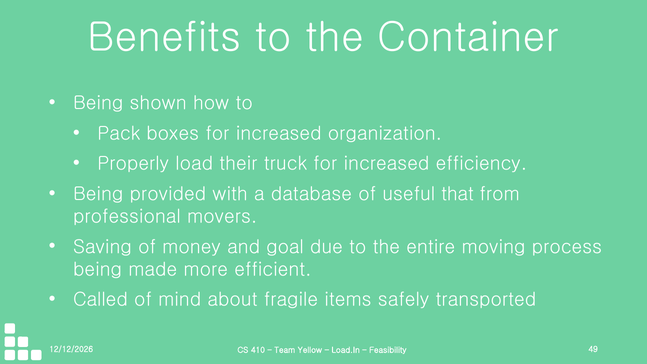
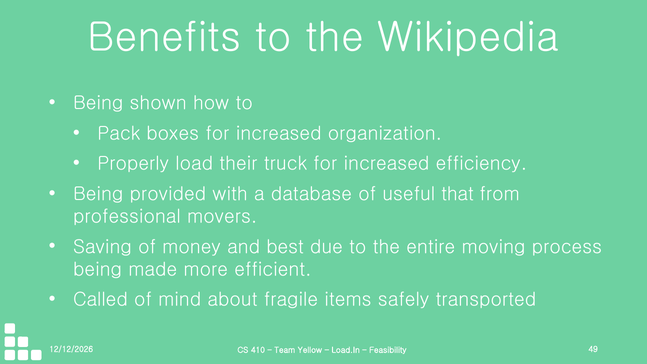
Container: Container -> Wikipedia
goal: goal -> best
